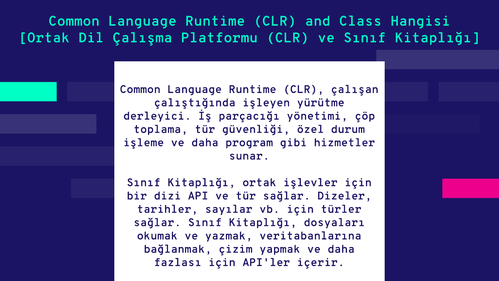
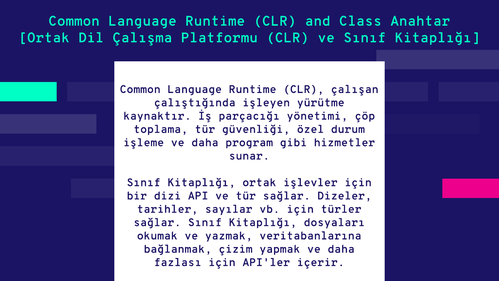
Hangisi: Hangisi -> Anahtar
derleyici: derleyici -> kaynaktır
